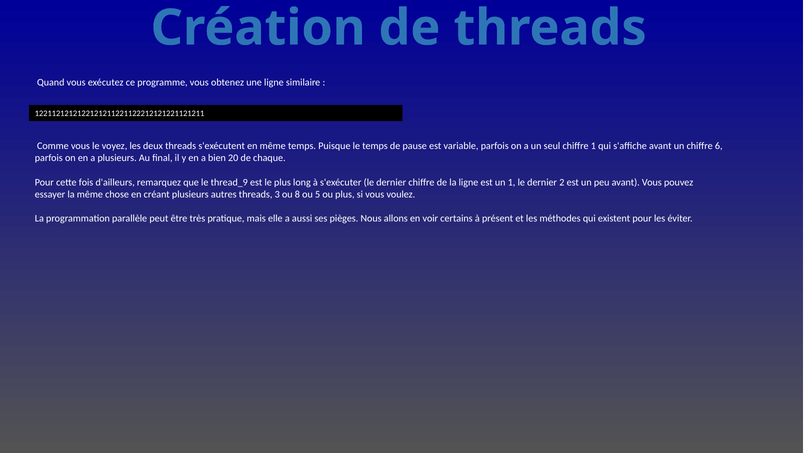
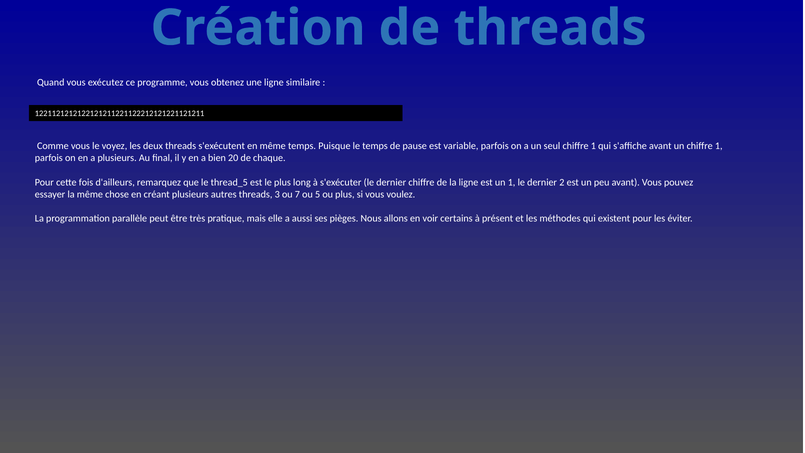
un chiffre 6: 6 -> 1
thread_9: thread_9 -> thread_5
8: 8 -> 7
